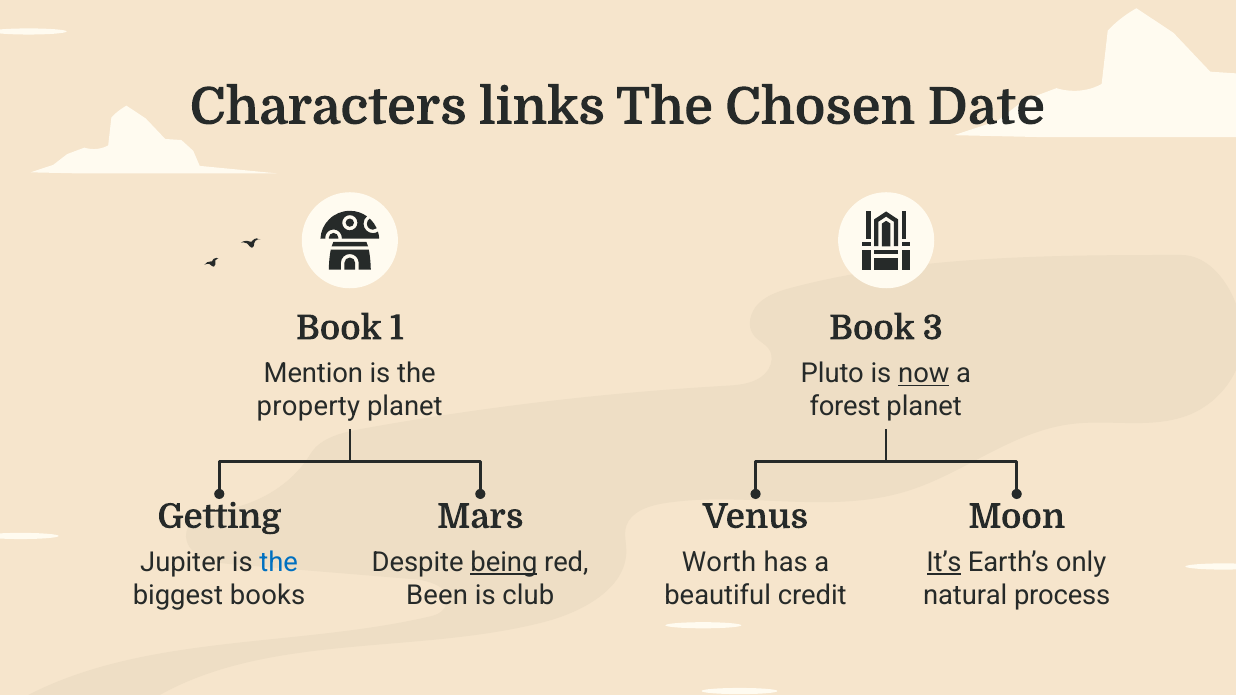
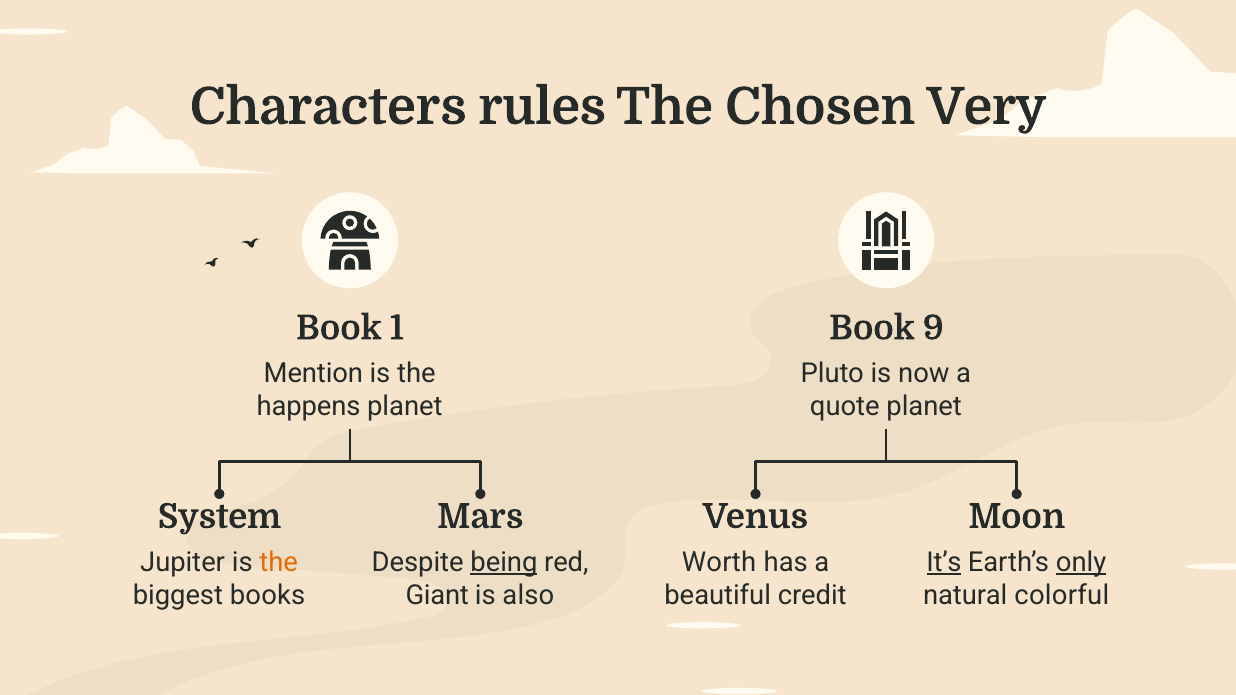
links: links -> rules
Date: Date -> Very
3: 3 -> 9
now underline: present -> none
property: property -> happens
forest: forest -> quote
Getting: Getting -> System
the at (279, 563) colour: blue -> orange
only underline: none -> present
Been: Been -> Giant
club: club -> also
process: process -> colorful
